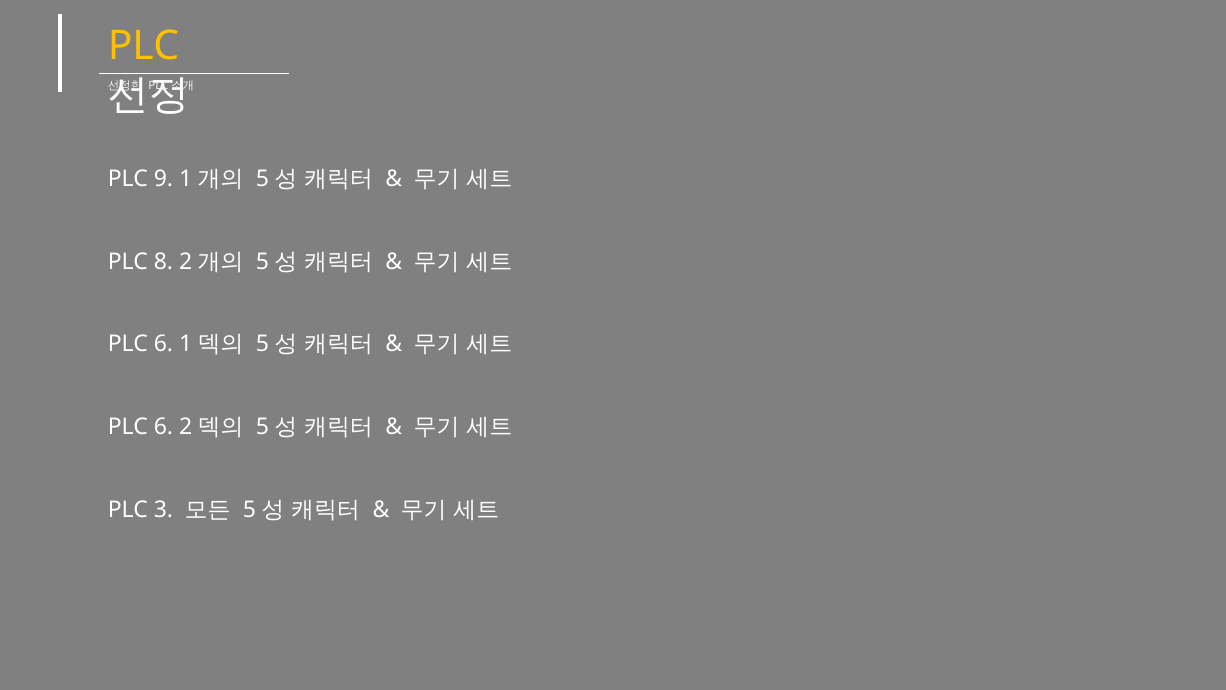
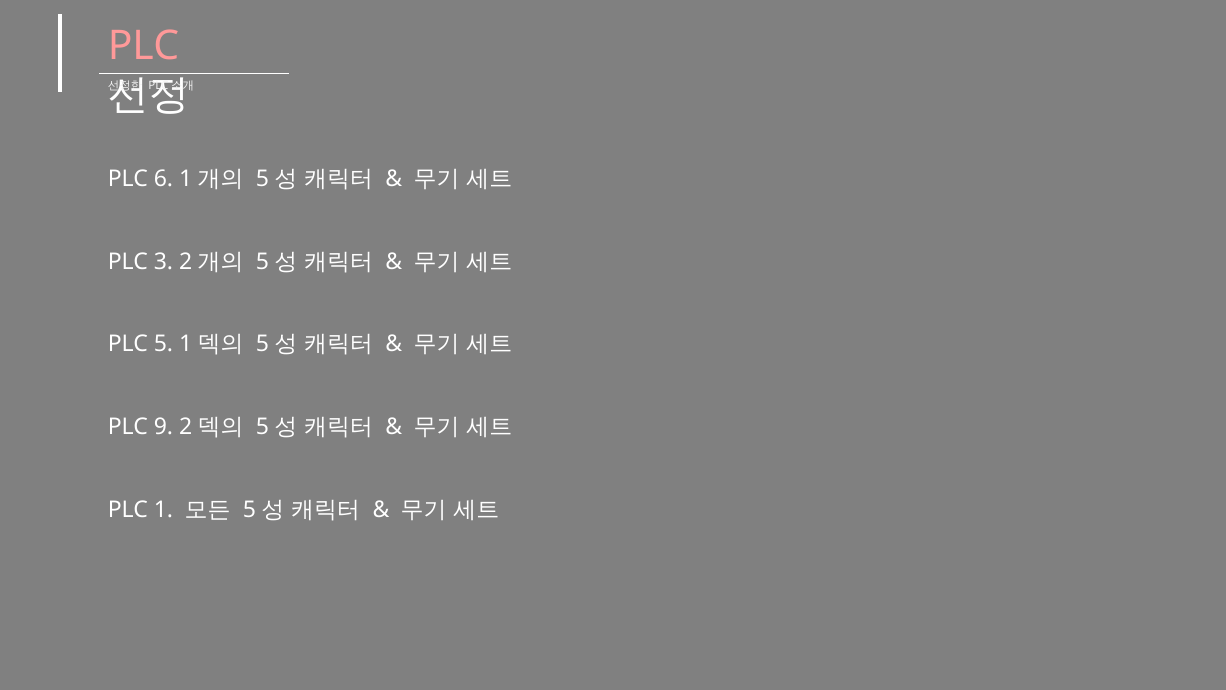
PLC at (144, 46) colour: yellow -> pink
9: 9 -> 6
8: 8 -> 3
6 at (163, 344): 6 -> 5
6 at (163, 427): 6 -> 9
3: 3 -> 1
